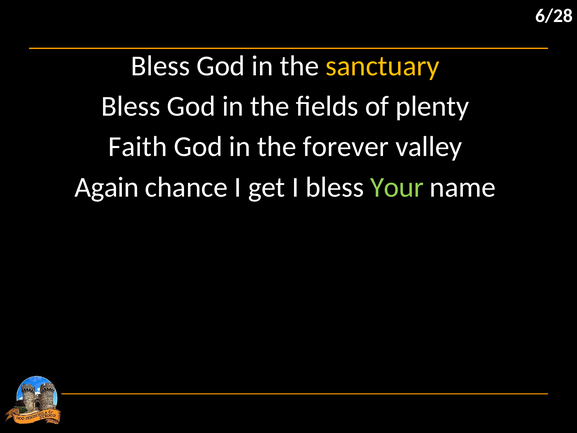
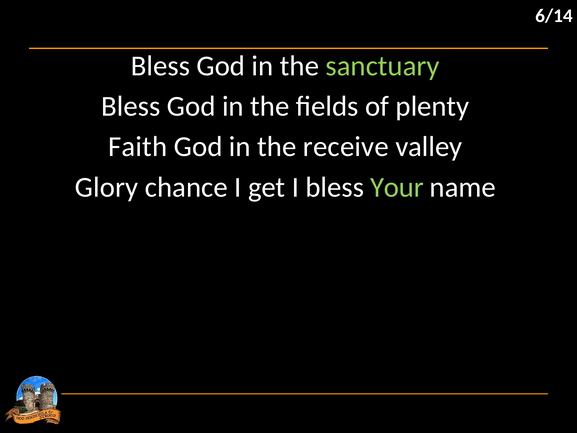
6/28: 6/28 -> 6/14
sanctuary colour: yellow -> light green
forever: forever -> receive
Again: Again -> Glory
